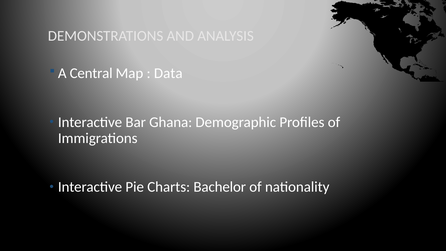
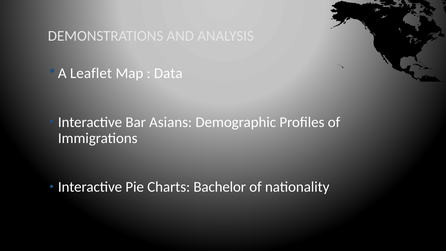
Central: Central -> Leaflet
Ghana: Ghana -> Asians
